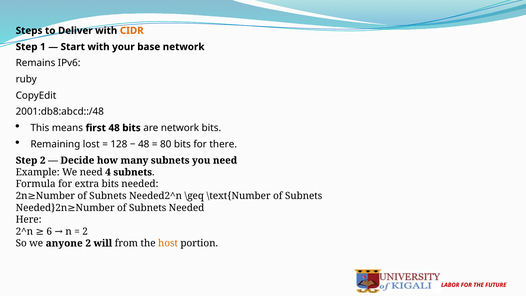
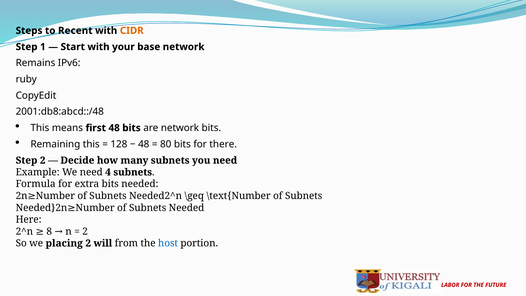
Deliver: Deliver -> Recent
Remaining lost: lost -> this
6: 6 -> 8
anyone: anyone -> placing
host colour: orange -> blue
